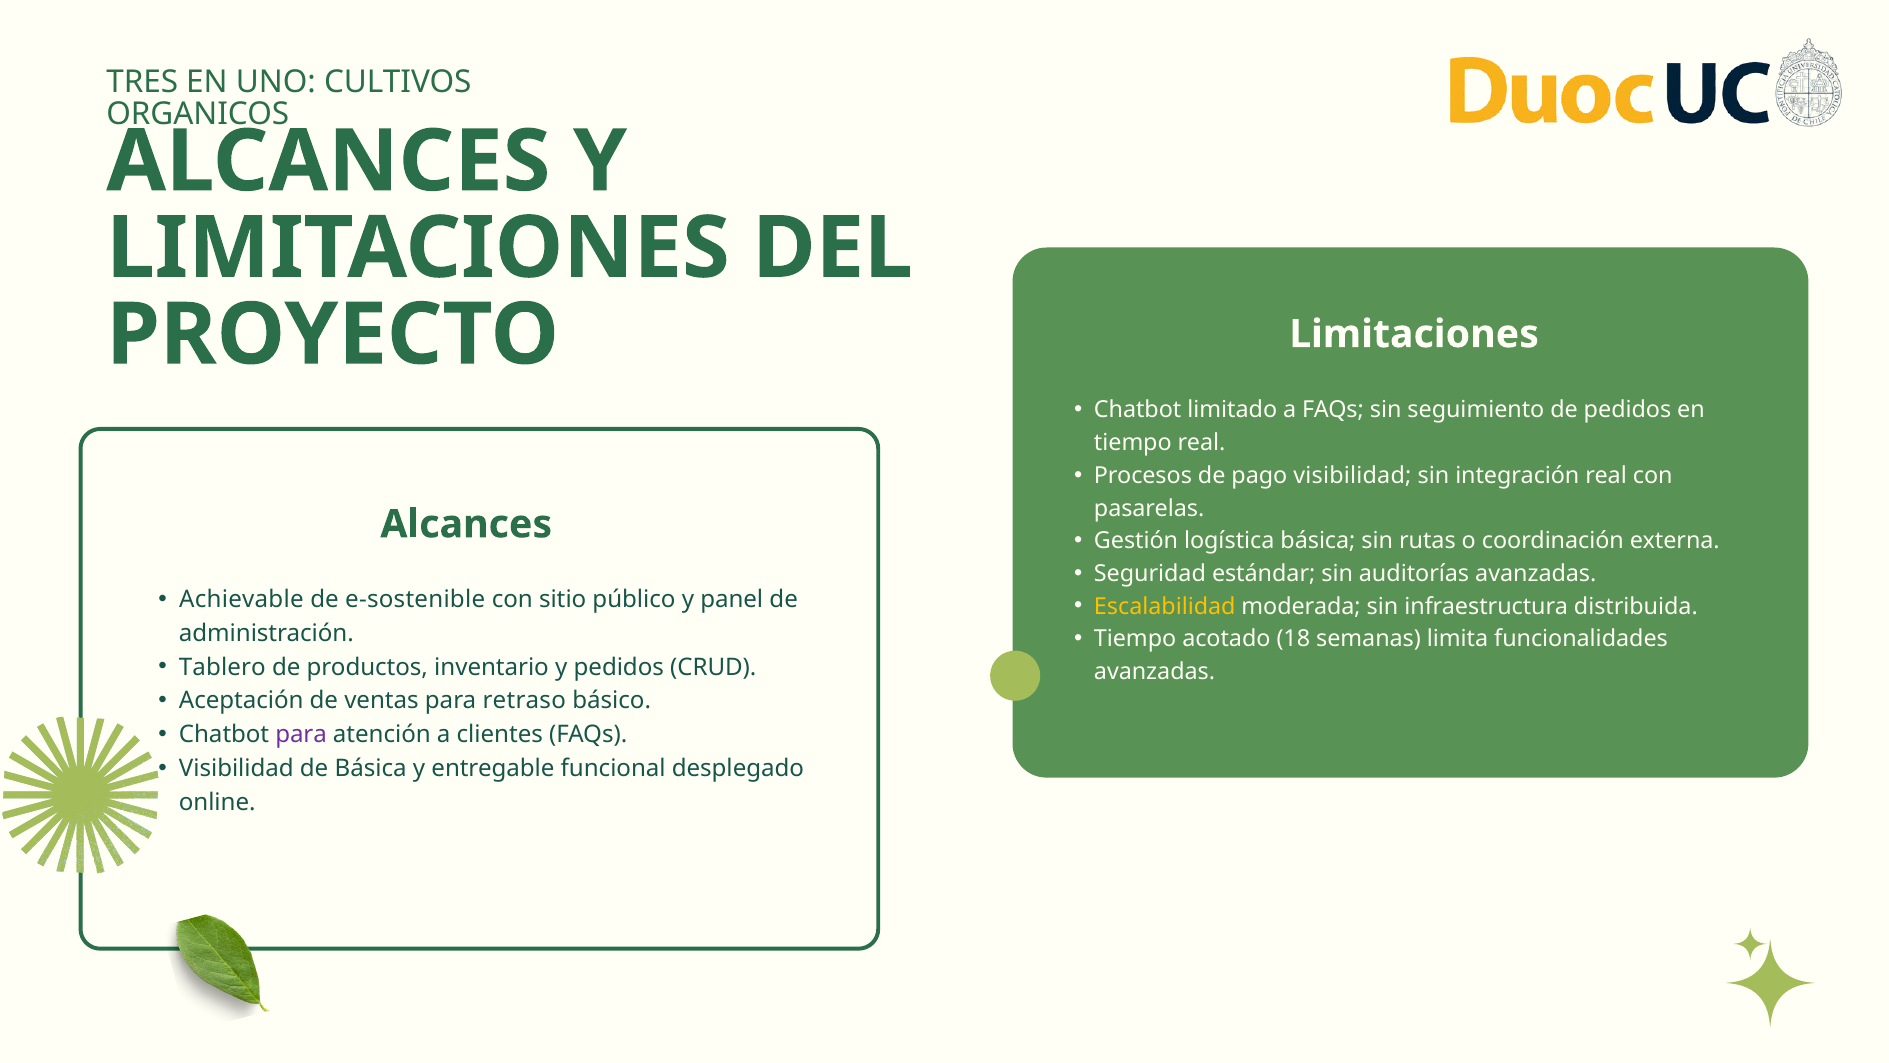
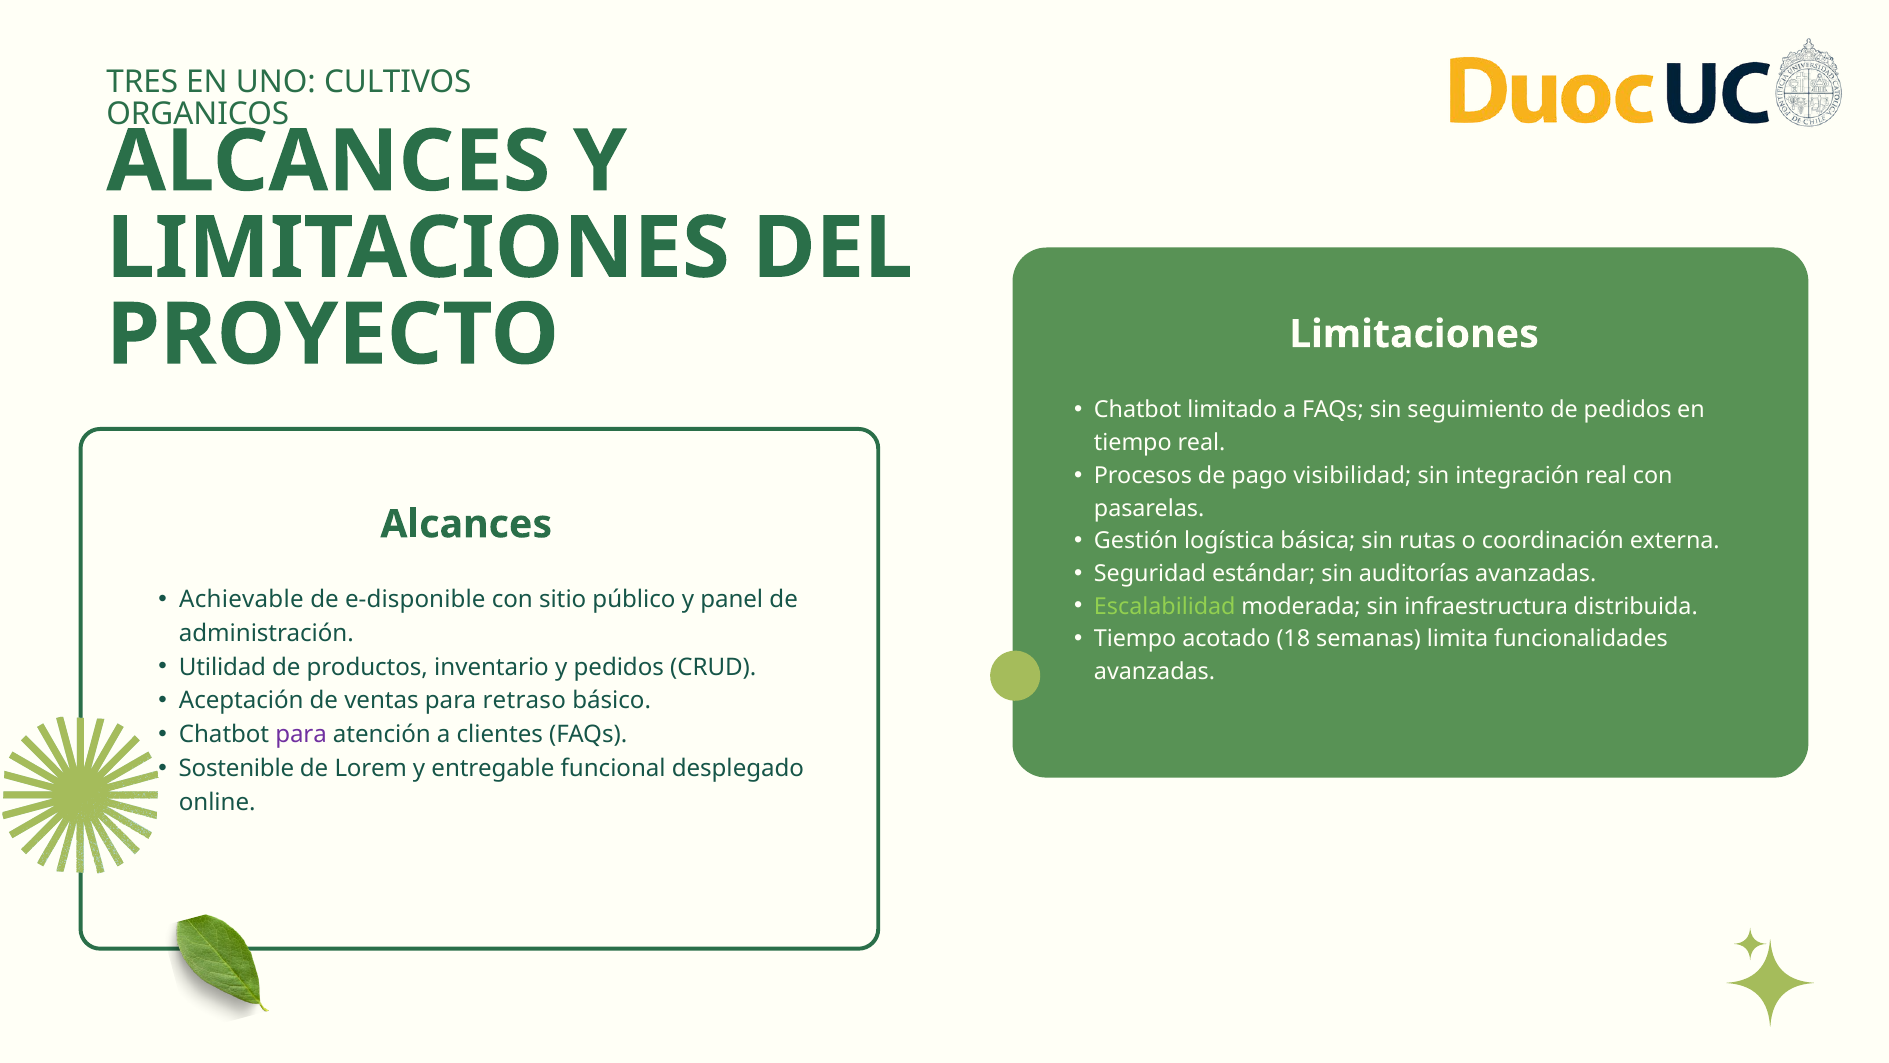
e-sostenible: e-sostenible -> e-disponible
Escalabilidad colour: yellow -> light green
Tablero: Tablero -> Utilidad
Visibilidad at (236, 768): Visibilidad -> Sostenible
de Básica: Básica -> Lorem
